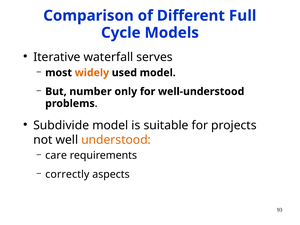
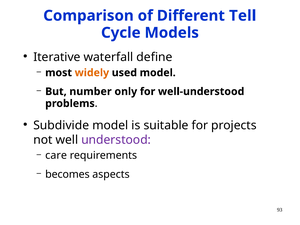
Full: Full -> Tell
serves: serves -> define
understood colour: orange -> purple
correctly: correctly -> becomes
